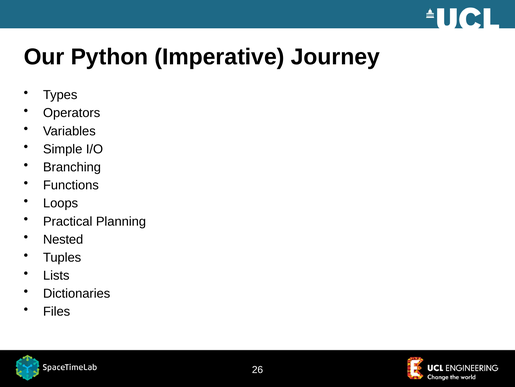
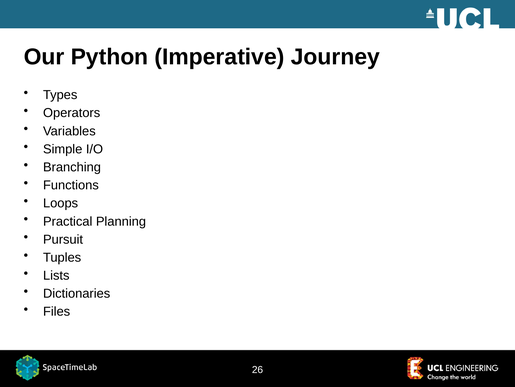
Nested: Nested -> Pursuit
